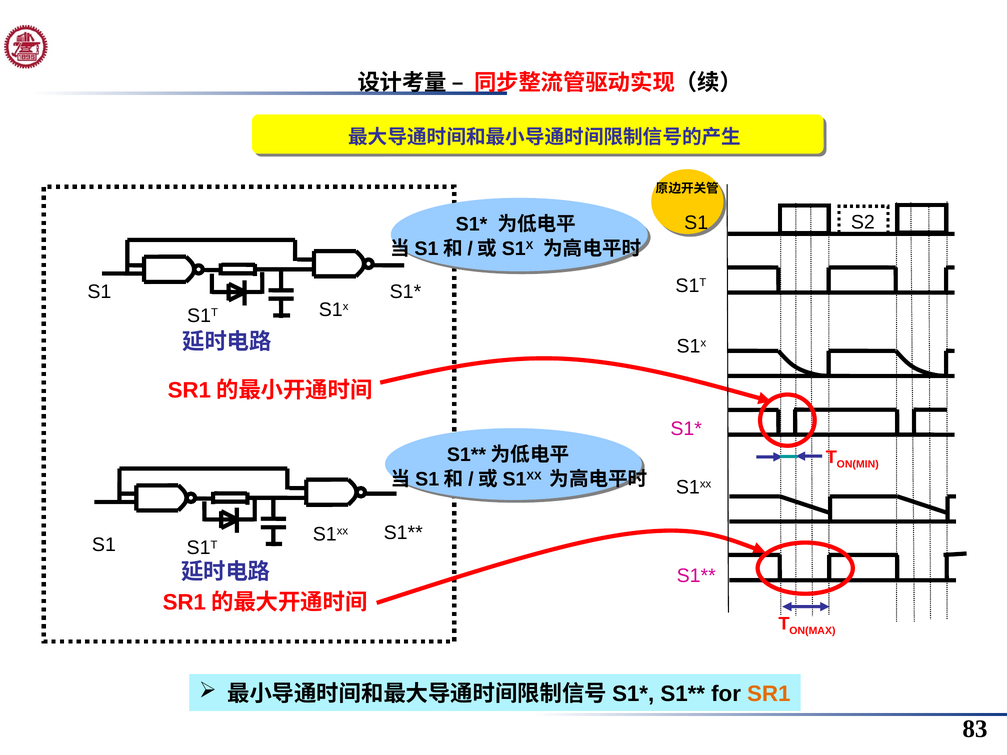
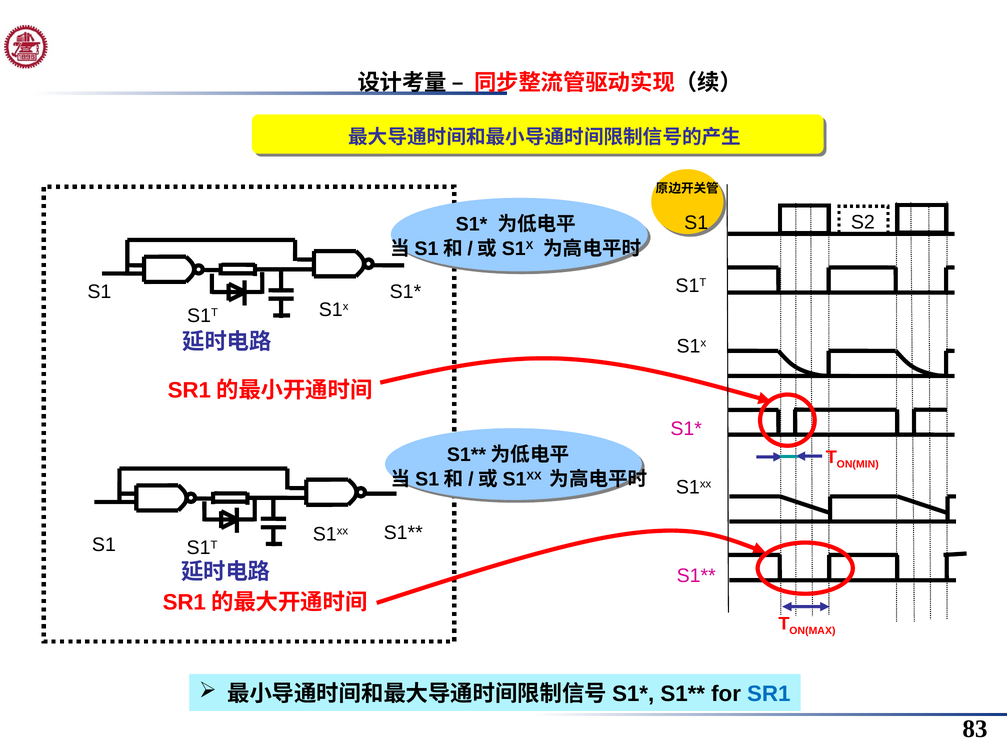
SR1 colour: orange -> blue
